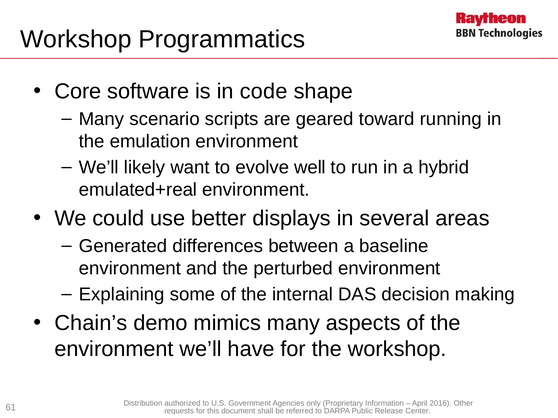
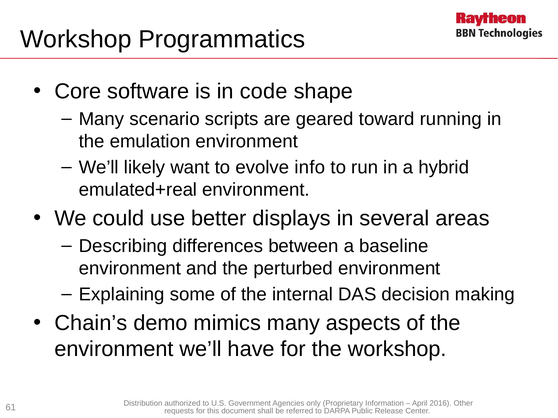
well: well -> info
Generated: Generated -> Describing
